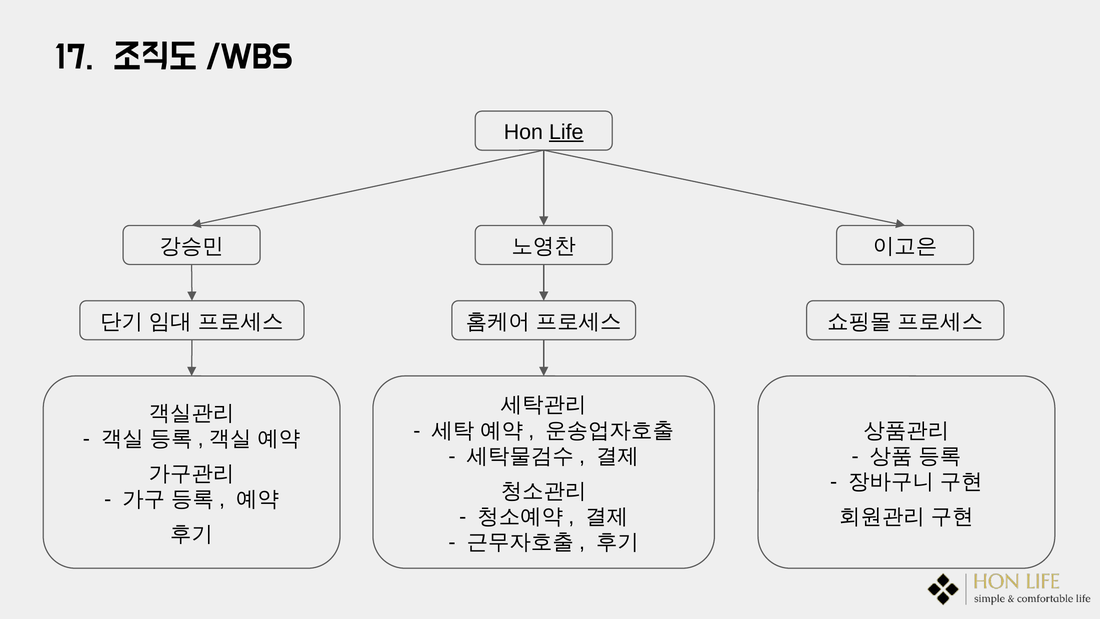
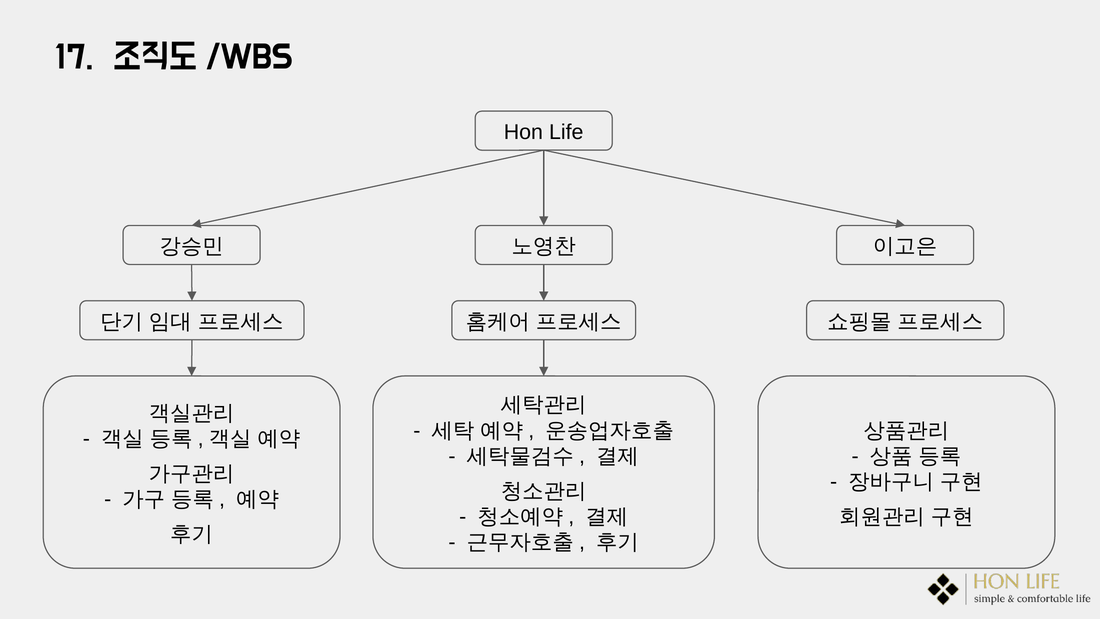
Life underline: present -> none
